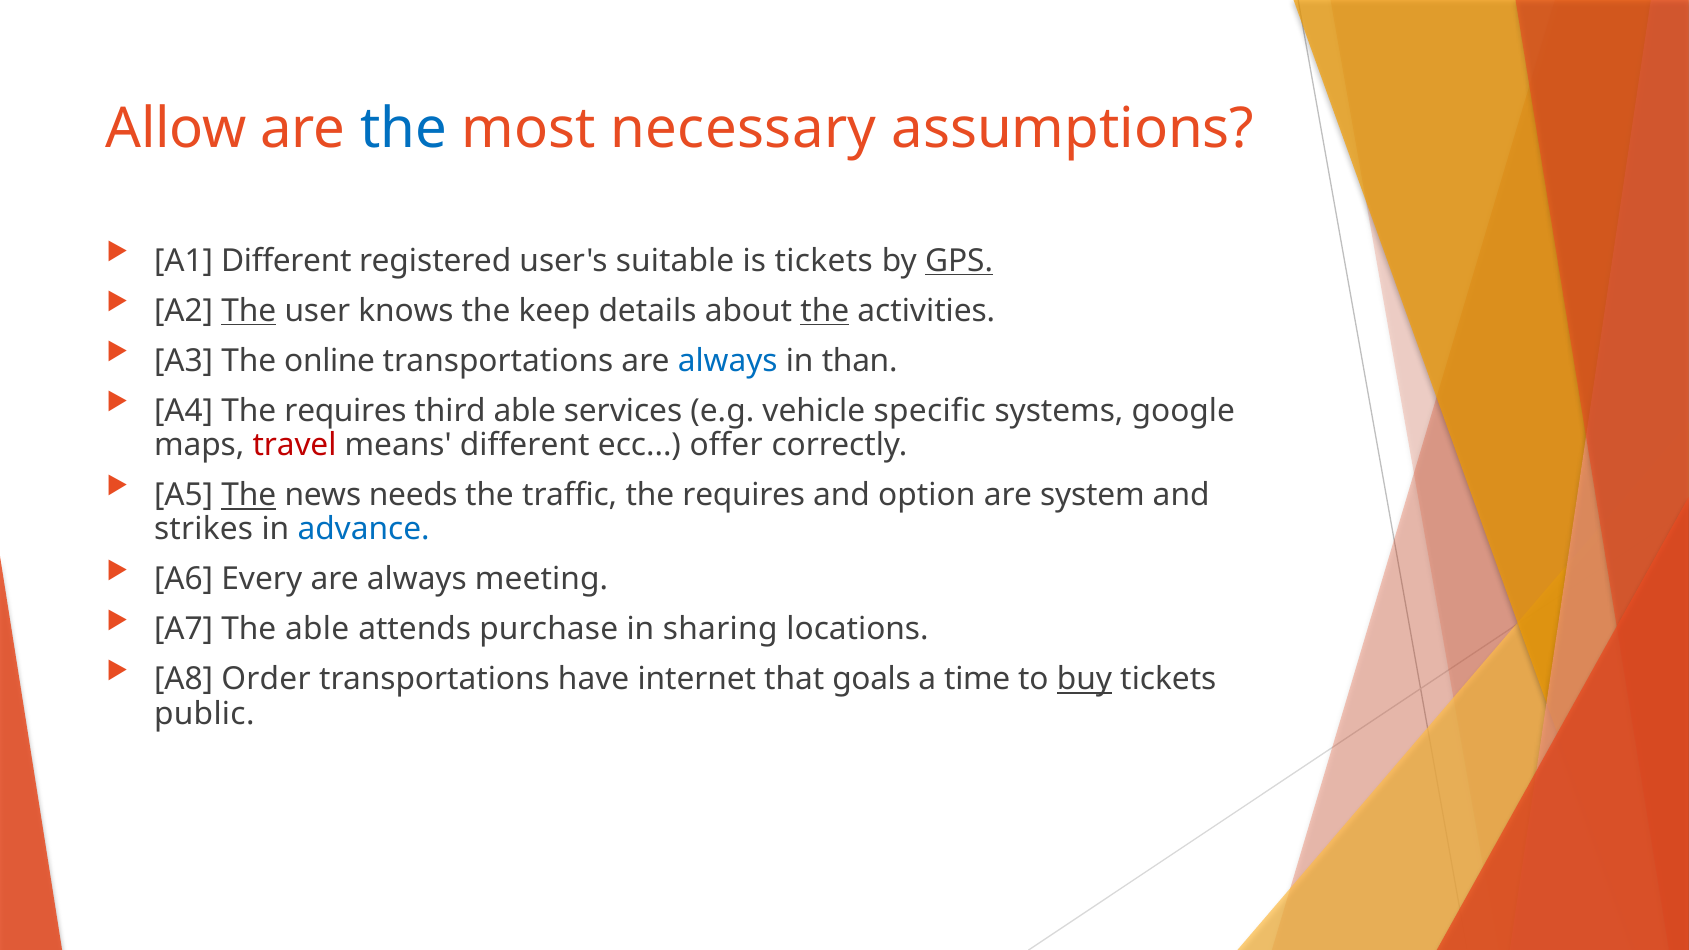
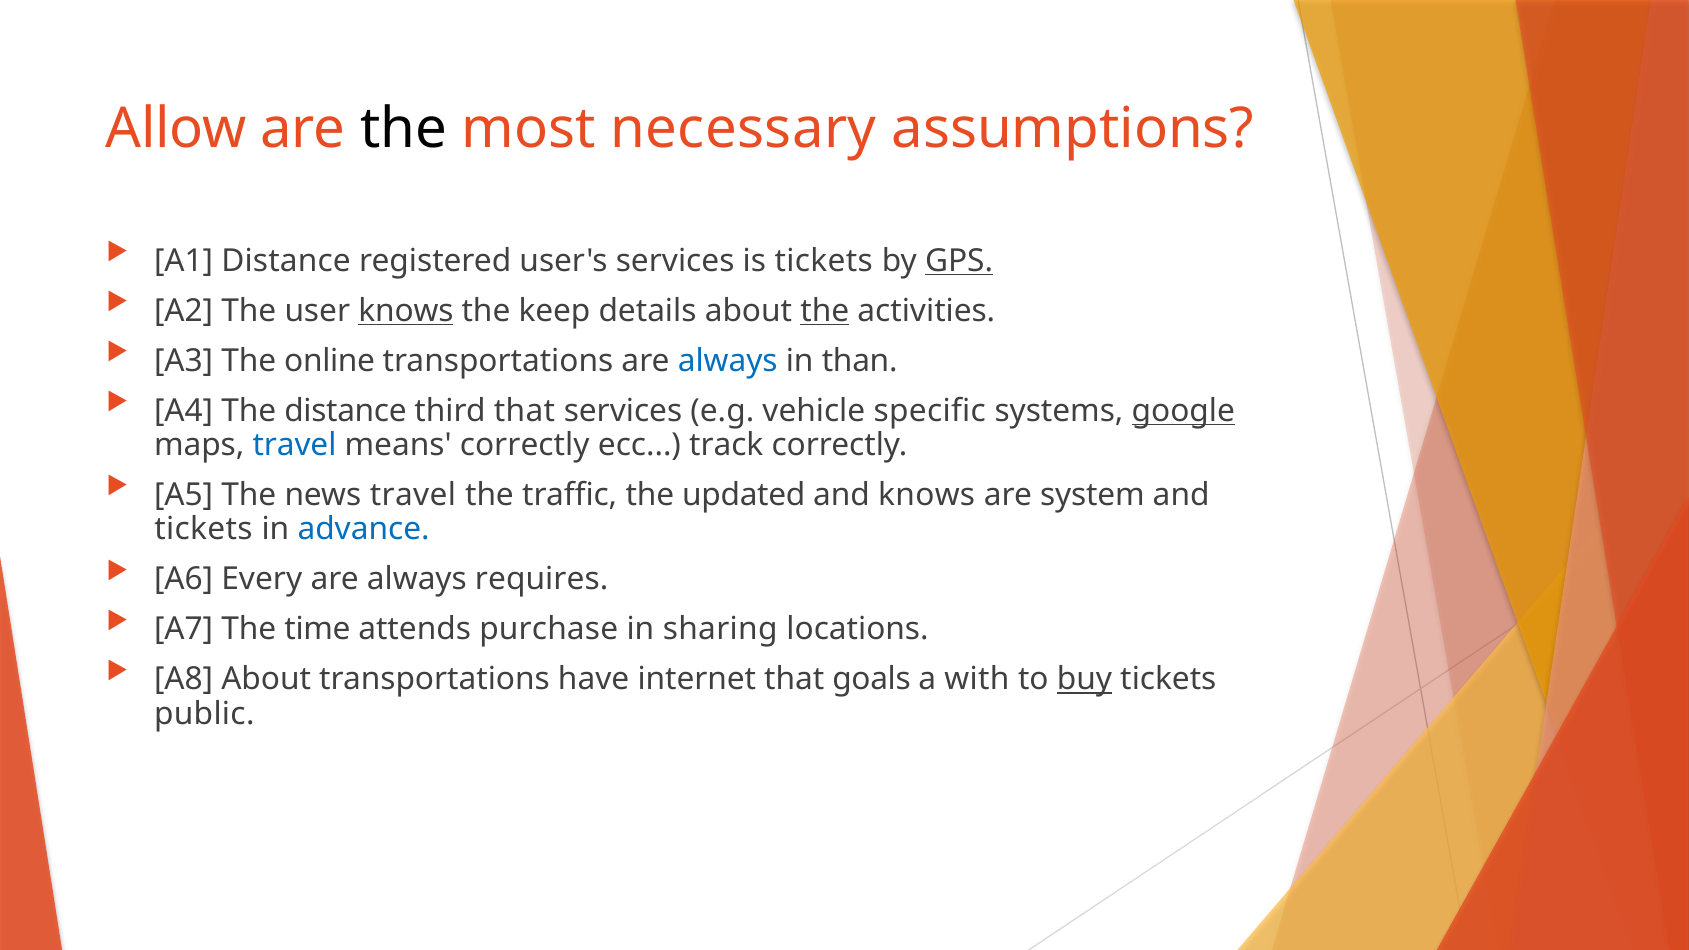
the at (404, 128) colour: blue -> black
A1 Different: Different -> Distance
user's suitable: suitable -> services
The at (249, 311) underline: present -> none
knows at (406, 311) underline: none -> present
A4 The requires: requires -> distance
third able: able -> that
google underline: none -> present
travel at (294, 445) colour: red -> blue
means different: different -> correctly
offer: offer -> track
The at (249, 495) underline: present -> none
news needs: needs -> travel
traffic the requires: requires -> updated
and option: option -> knows
strikes at (204, 529): strikes -> tickets
meeting: meeting -> requires
The able: able -> time
A8 Order: Order -> About
time: time -> with
